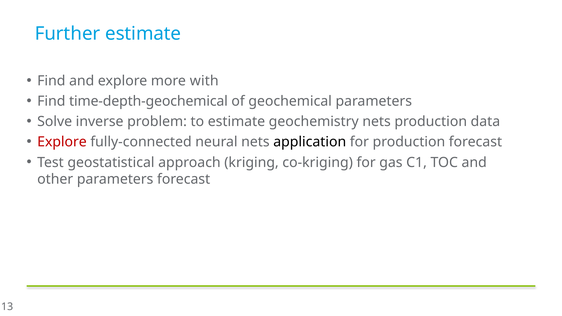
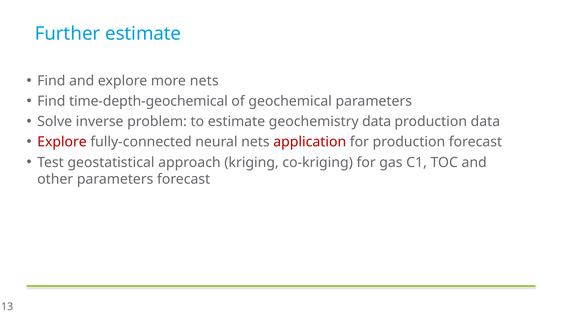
more with: with -> nets
geochemistry nets: nets -> data
application colour: black -> red
